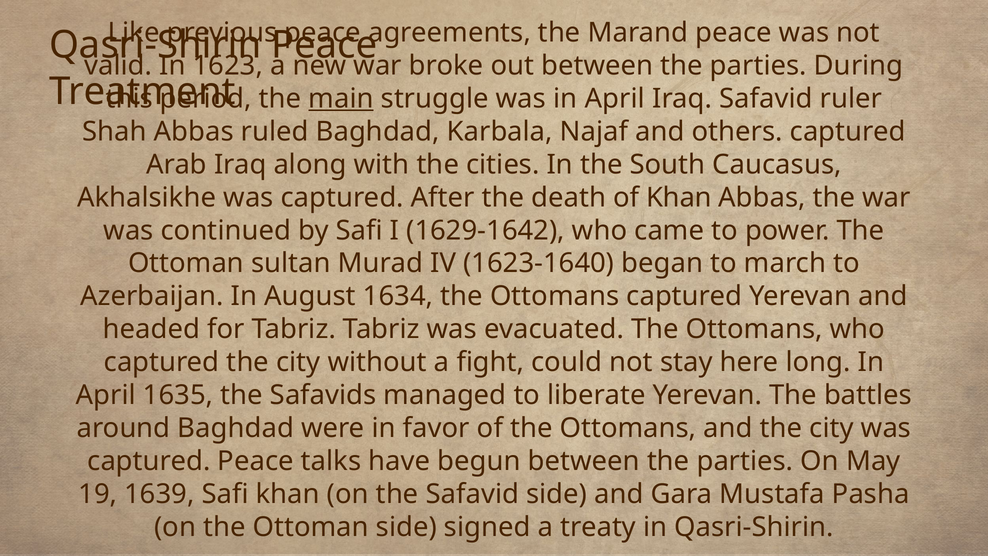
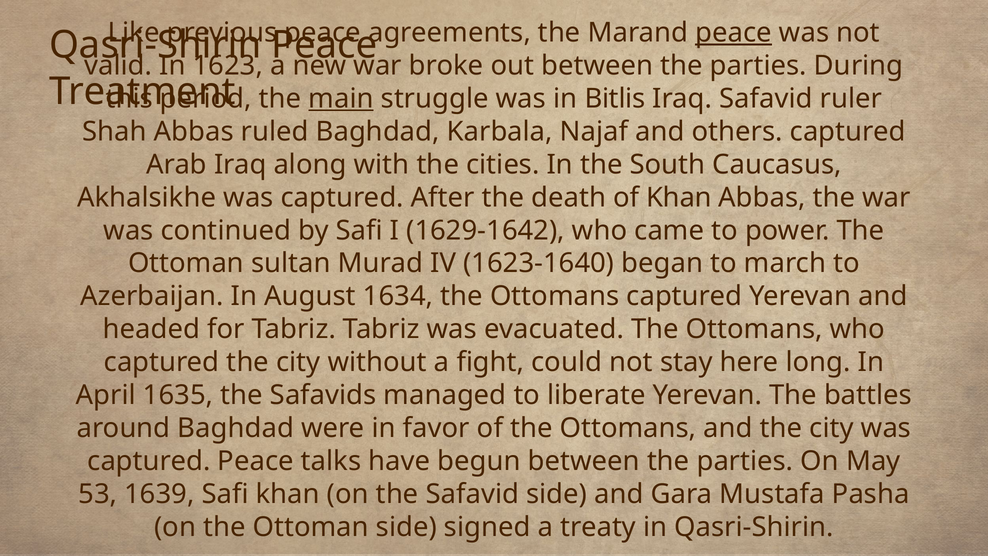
peace at (733, 33) underline: none -> present
was in April: April -> Bitlis
19: 19 -> 53
